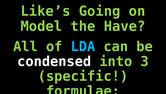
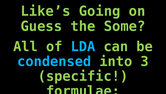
Model: Model -> Guess
Have: Have -> Some
condensed colour: white -> light blue
